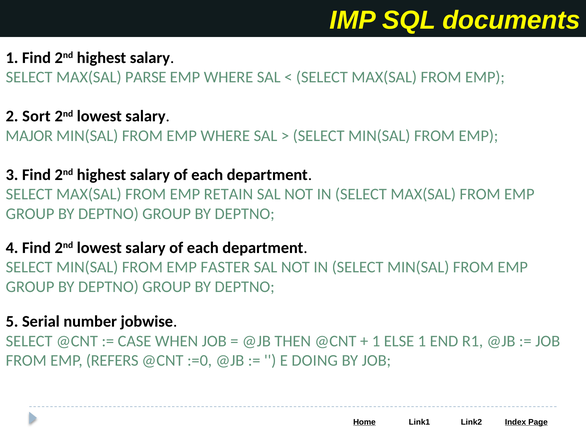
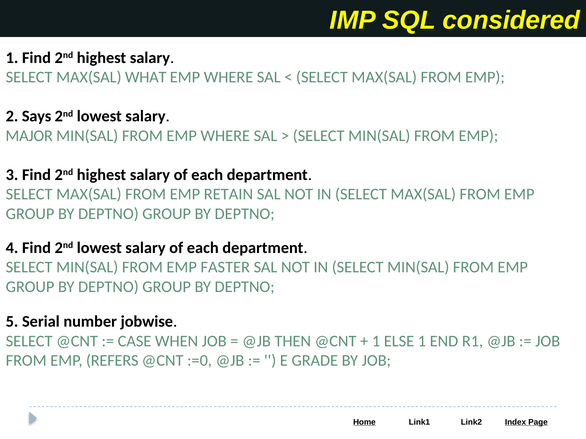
documents: documents -> considered
PARSE: PARSE -> WHAT
Sort: Sort -> Says
DOING: DOING -> GRADE
